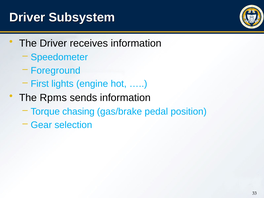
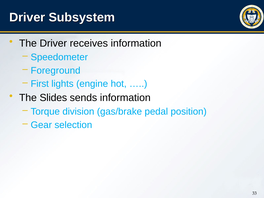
Rpms: Rpms -> Slides
chasing: chasing -> division
